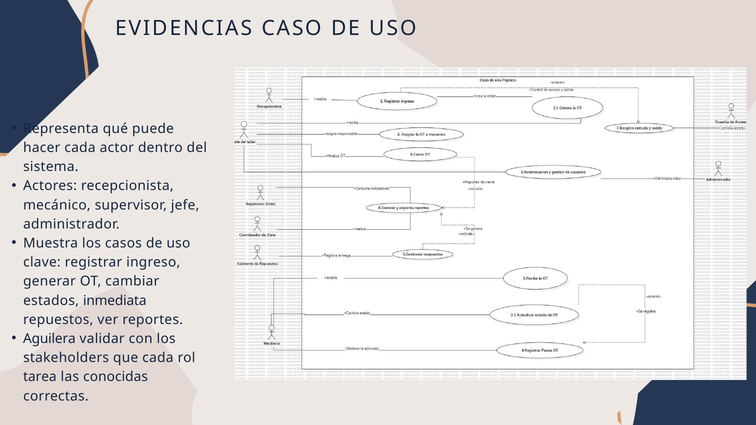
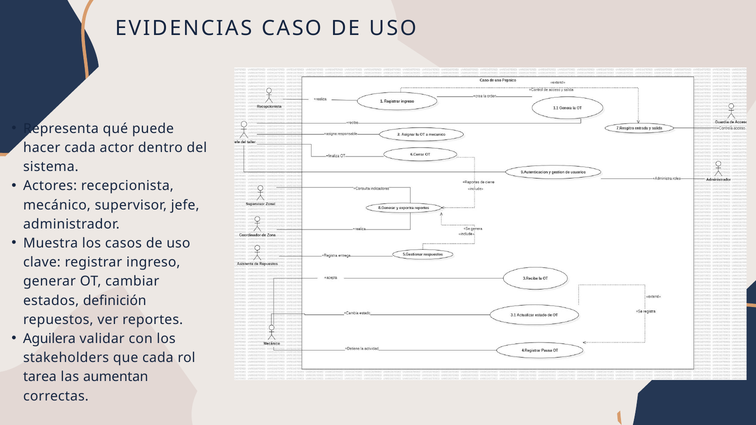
inmediata: inmediata -> definición
conocidas: conocidas -> aumentan
